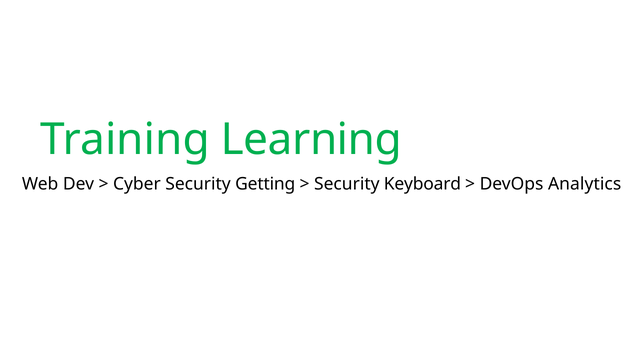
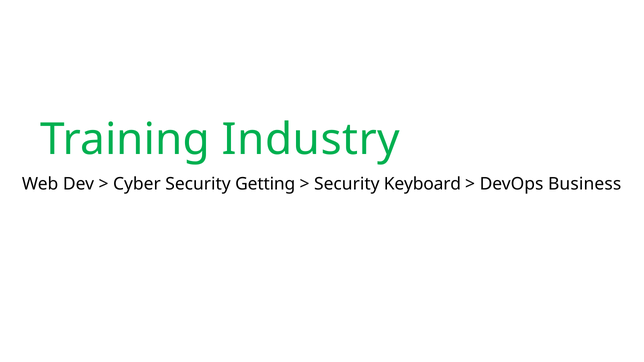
Learning: Learning -> Industry
Analytics: Analytics -> Business
